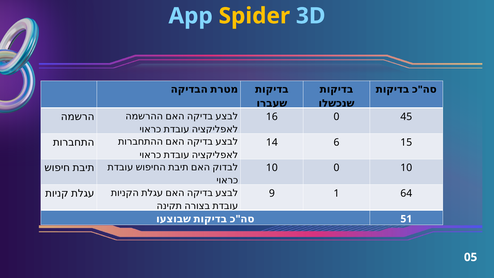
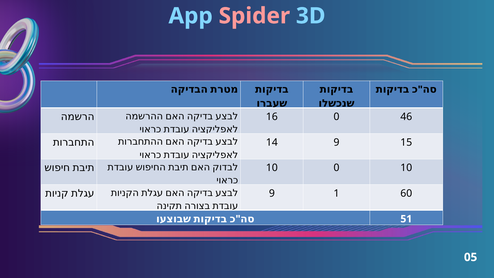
Spider colour: yellow -> pink
45: 45 -> 46
14 6: 6 -> 9
64: 64 -> 60
